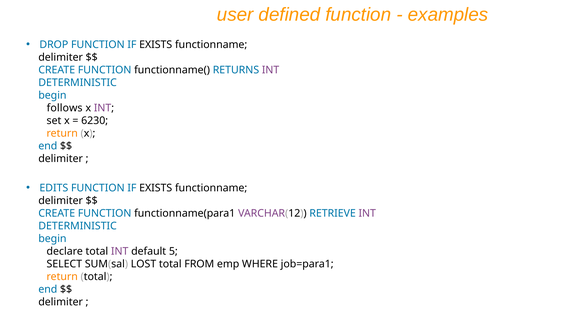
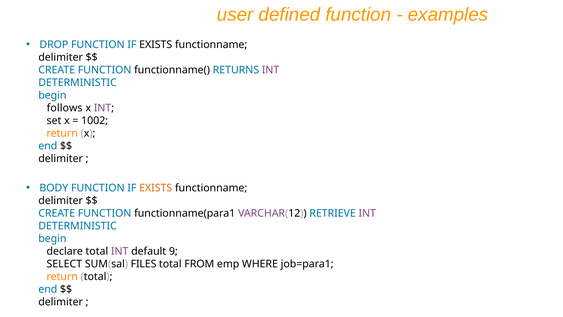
6230: 6230 -> 1002
EDITS: EDITS -> BODY
EXISTS at (156, 188) colour: black -> orange
5: 5 -> 9
LOST: LOST -> FILES
